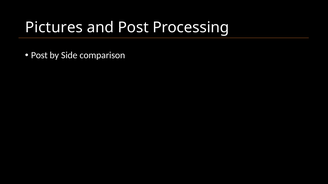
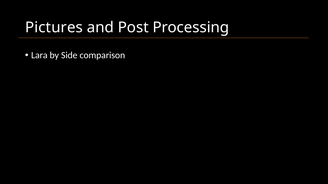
Post at (39, 55): Post -> Lara
